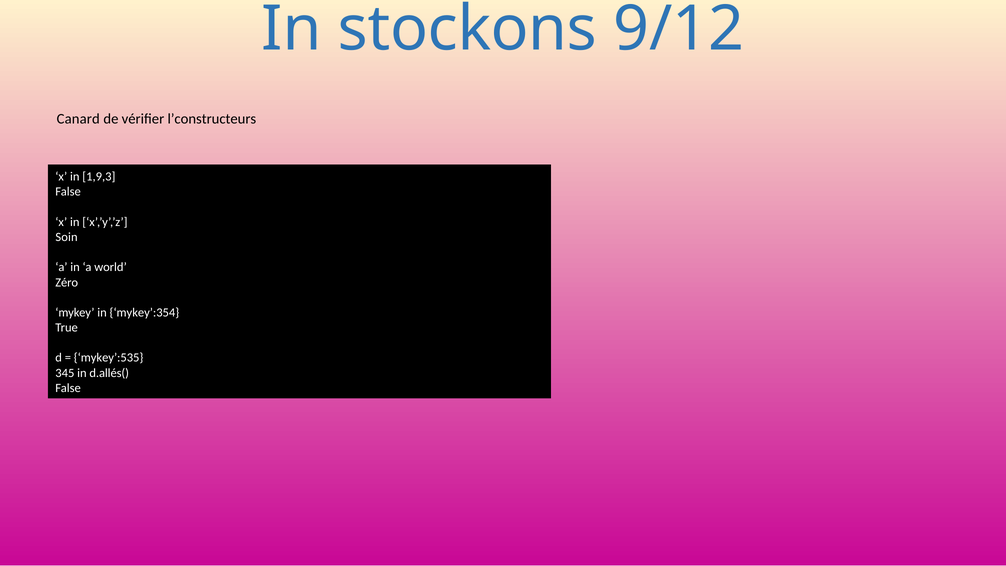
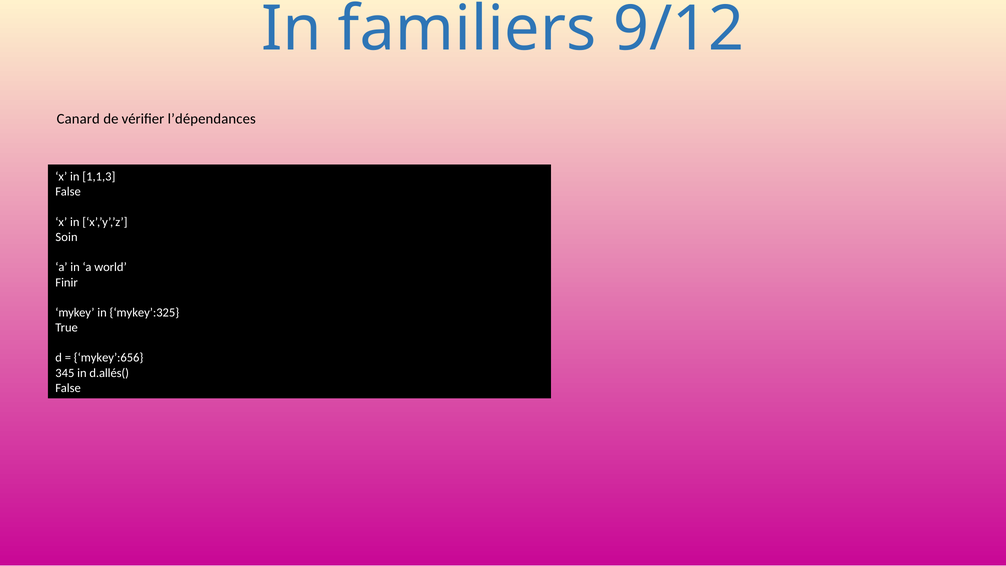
stockons: stockons -> familiers
l’constructeurs: l’constructeurs -> l’dépendances
1,9,3: 1,9,3 -> 1,1,3
Zéro: Zéro -> Finir
mykey’:354: mykey’:354 -> mykey’:325
mykey’:535: mykey’:535 -> mykey’:656
